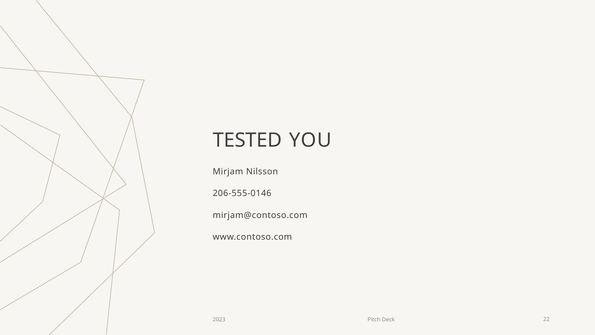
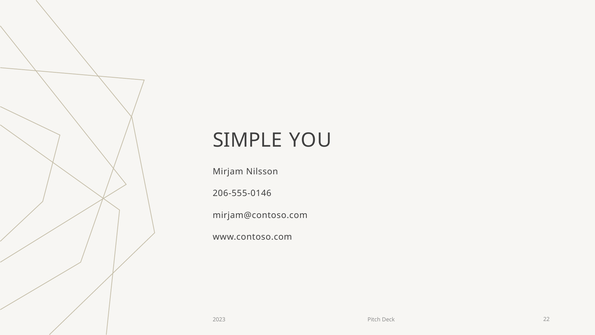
TESTED: TESTED -> SIMPLE
